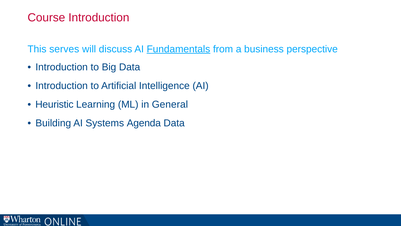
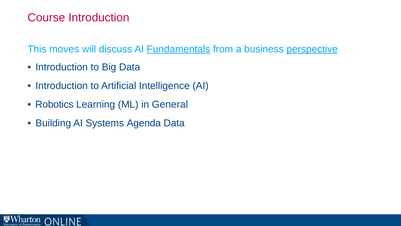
serves: serves -> moves
perspective underline: none -> present
Heuristic: Heuristic -> Robotics
